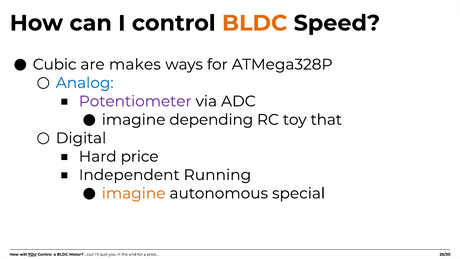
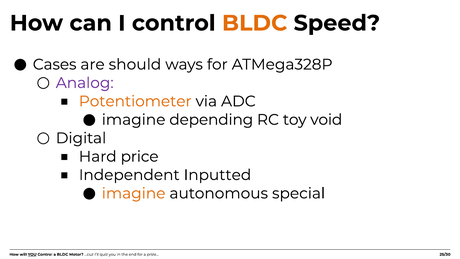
Cubic: Cubic -> Cases
makes: makes -> should
Analog colour: blue -> purple
Potentiometer colour: purple -> orange
that: that -> void
Running: Running -> Inputted
